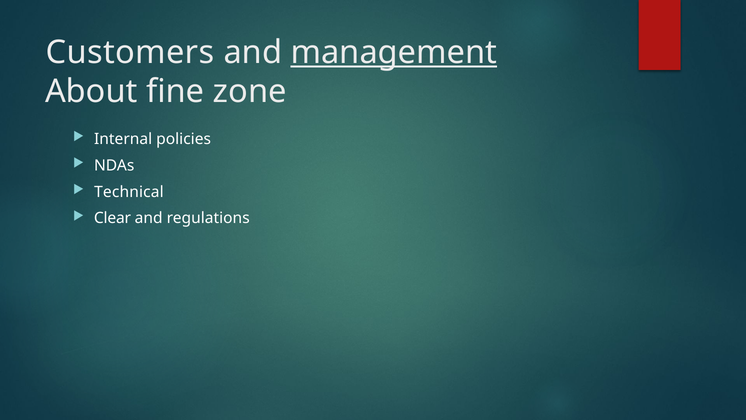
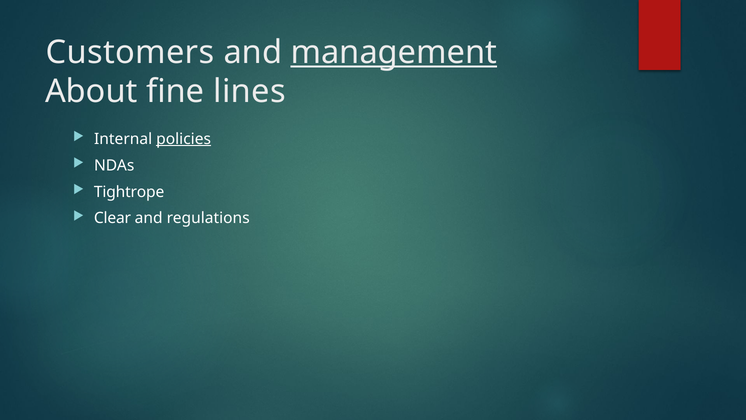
zone: zone -> lines
policies underline: none -> present
Technical: Technical -> Tightrope
